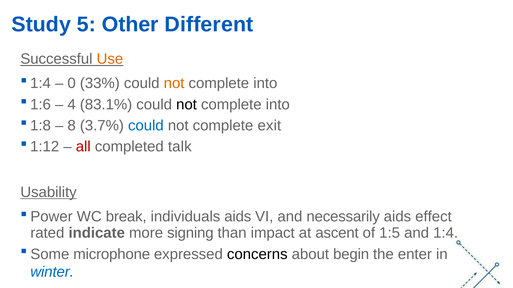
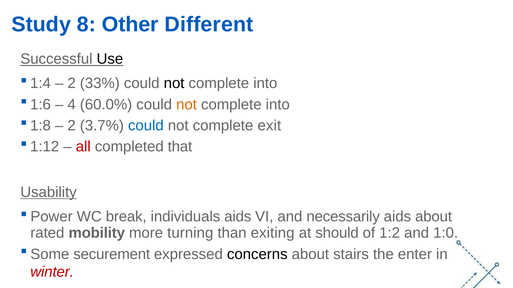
5: 5 -> 8
Use colour: orange -> black
0 at (72, 83): 0 -> 2
not at (174, 83) colour: orange -> black
83.1%: 83.1% -> 60.0%
not at (187, 105) colour: black -> orange
8 at (72, 126): 8 -> 2
talk: talk -> that
aids effect: effect -> about
indicate: indicate -> mobility
signing: signing -> turning
impact: impact -> exiting
ascent: ascent -> should
1:5: 1:5 -> 1:2
1:4: 1:4 -> 1:0
microphone: microphone -> securement
begin: begin -> stairs
winter colour: blue -> red
